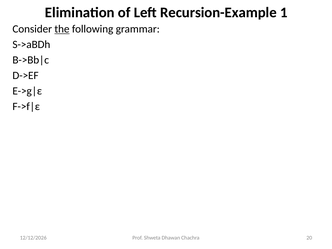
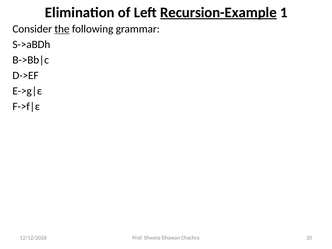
Recursion-Example underline: none -> present
